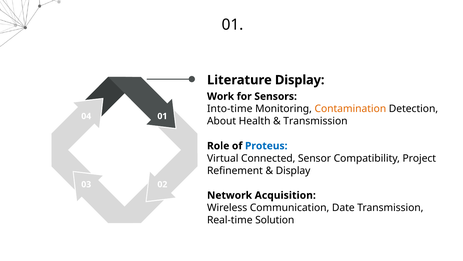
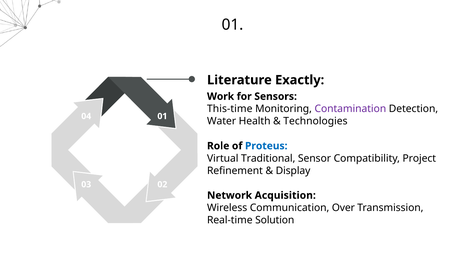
Literature Display: Display -> Exactly
Into-time: Into-time -> This-time
Contamination colour: orange -> purple
About: About -> Water
Transmission at (315, 121): Transmission -> Technologies
Connected: Connected -> Traditional
Date: Date -> Over
